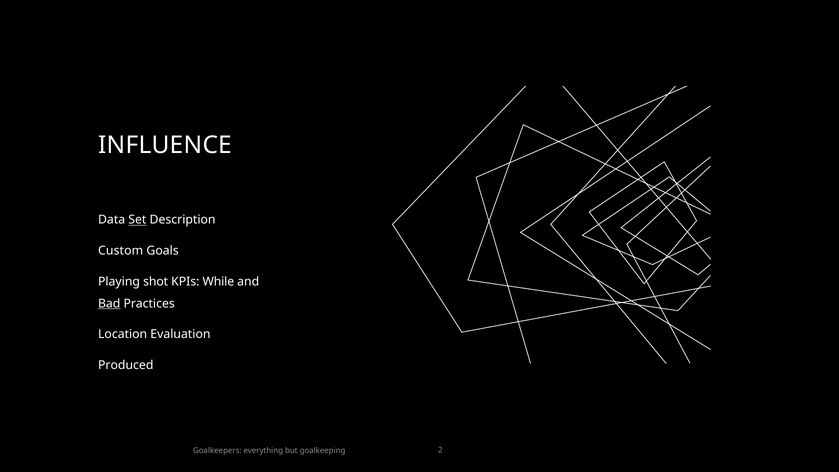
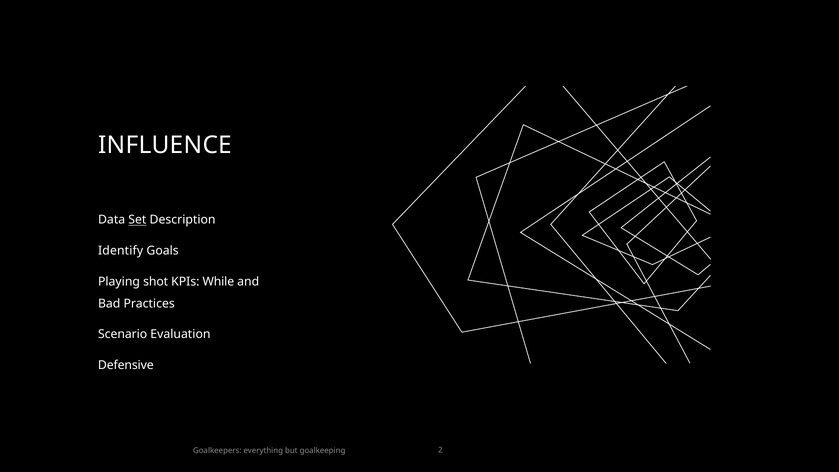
Custom: Custom -> Identify
Bad underline: present -> none
Location: Location -> Scenario
Produced: Produced -> Defensive
